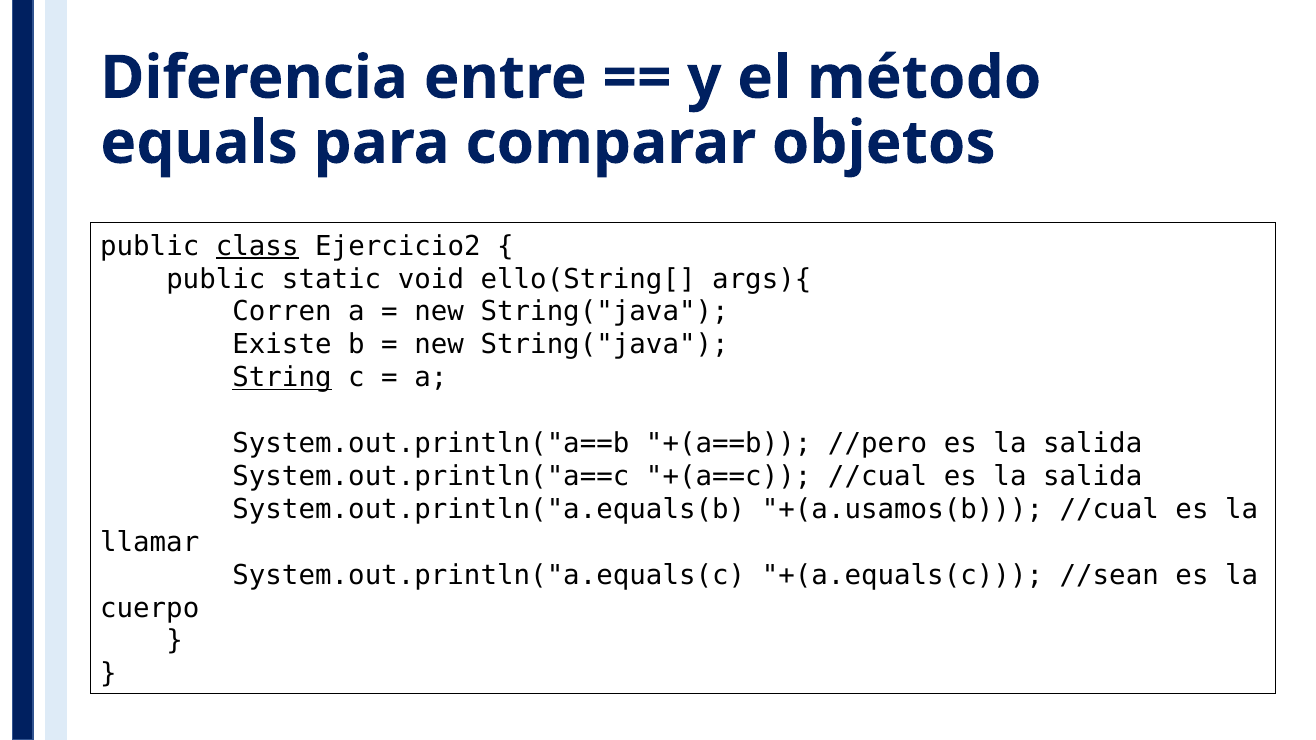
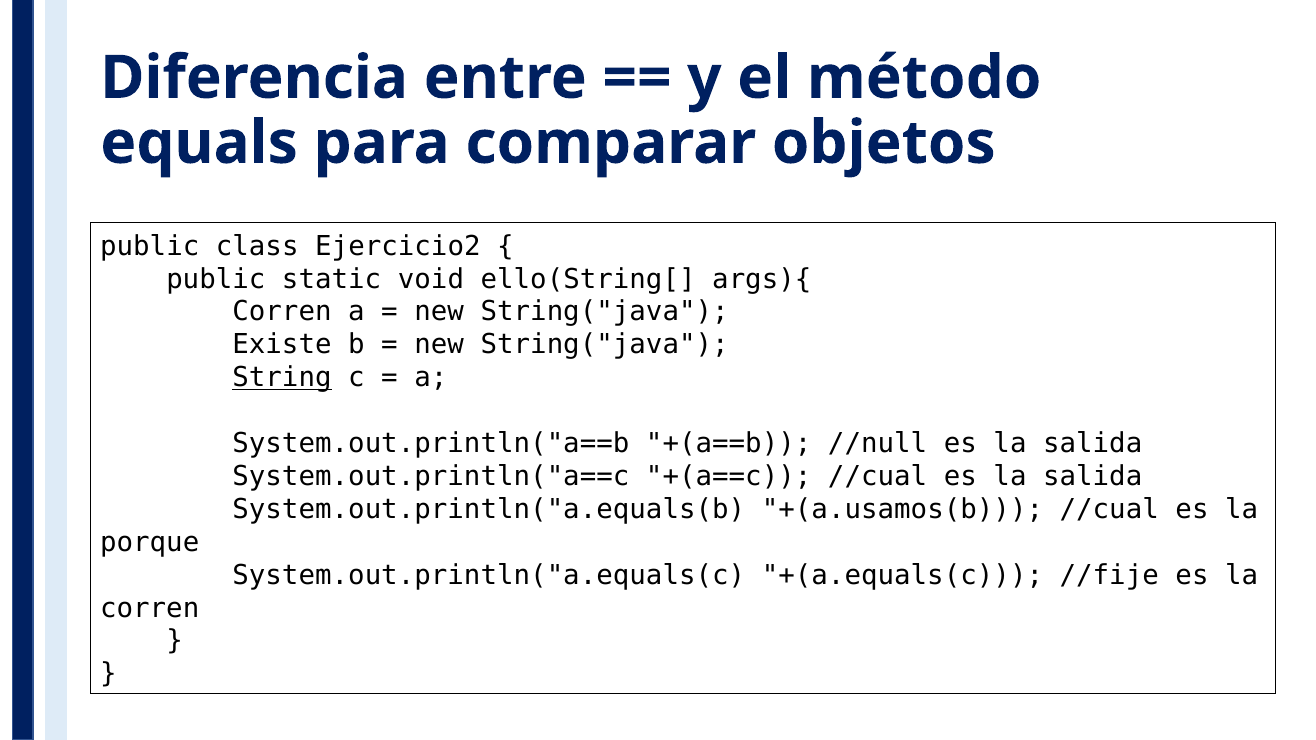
class underline: present -> none
//pero: //pero -> //null
llamar: llamar -> porque
//sean: //sean -> //fije
cuerpo at (150, 608): cuerpo -> corren
